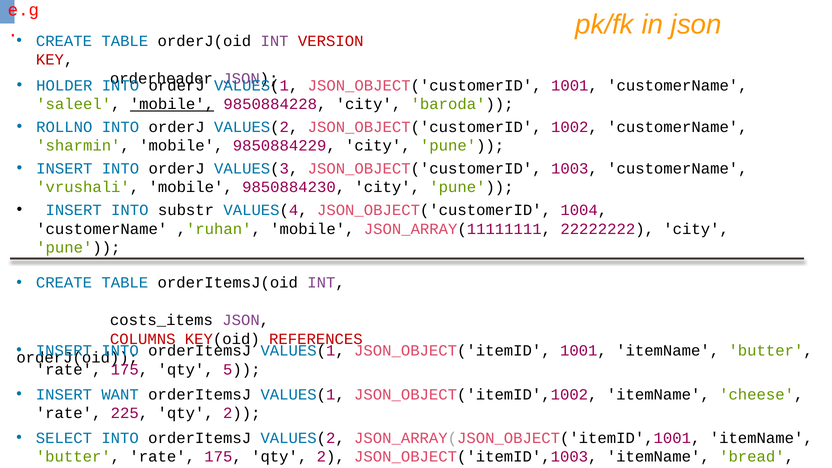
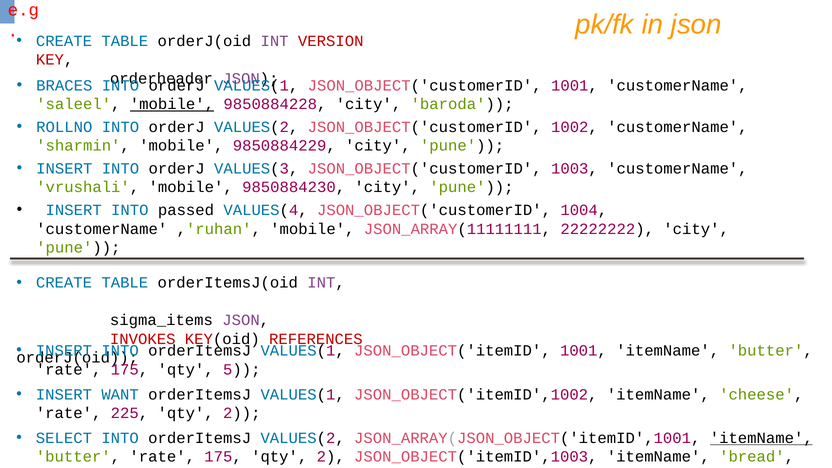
HOLDER: HOLDER -> BRACES
substr: substr -> passed
costs_items: costs_items -> sigma_items
COLUMNS: COLUMNS -> INVOKES
itemName at (761, 438) underline: none -> present
